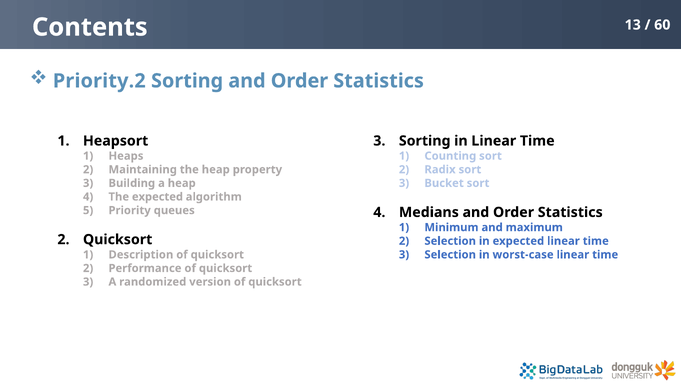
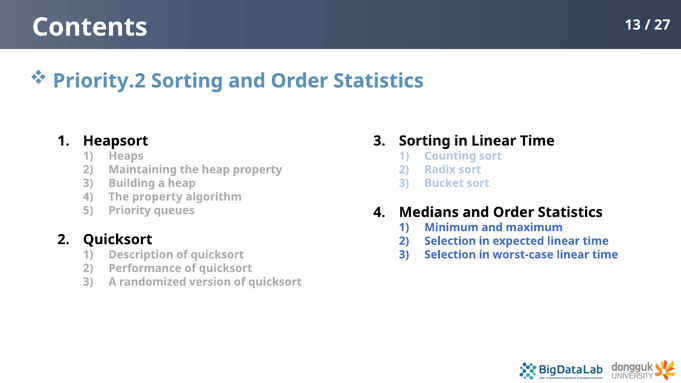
60: 60 -> 27
The expected: expected -> property
